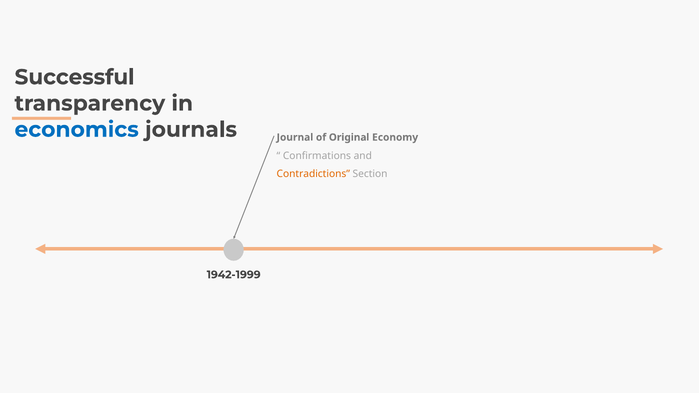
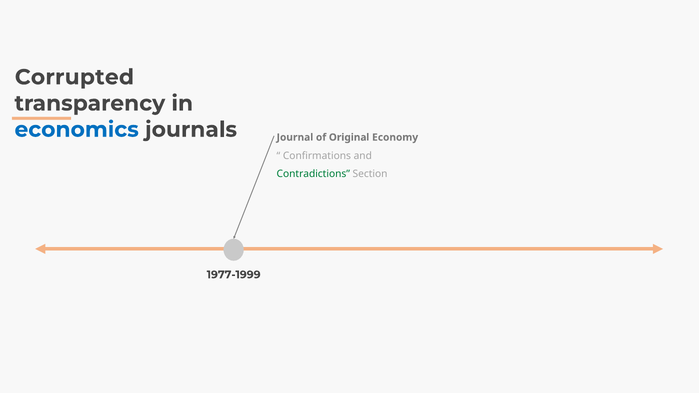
Successful: Successful -> Corrupted
Contradictions colour: orange -> green
1942-1999: 1942-1999 -> 1977-1999
